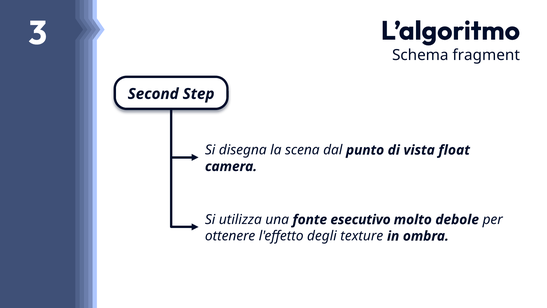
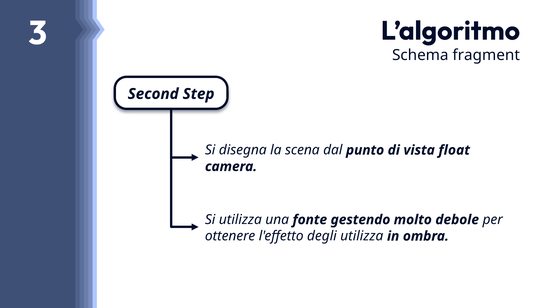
esecutivo: esecutivo -> gestendo
degli texture: texture -> utilizza
